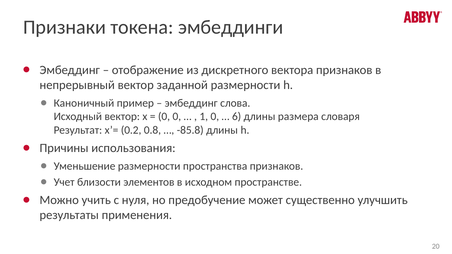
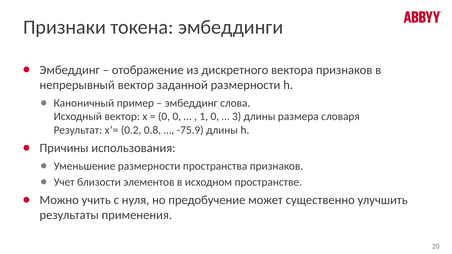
6: 6 -> 3
-85.8: -85.8 -> -75.9
